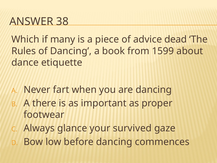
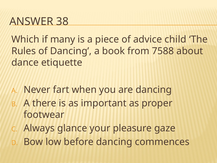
dead: dead -> child
1599: 1599 -> 7588
survived: survived -> pleasure
